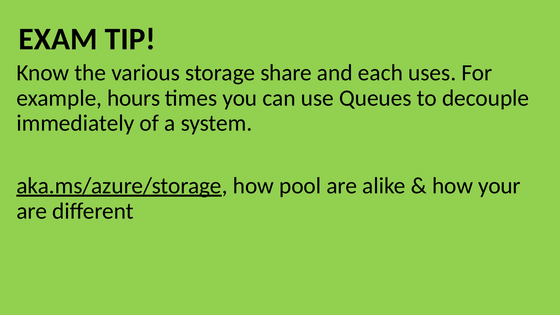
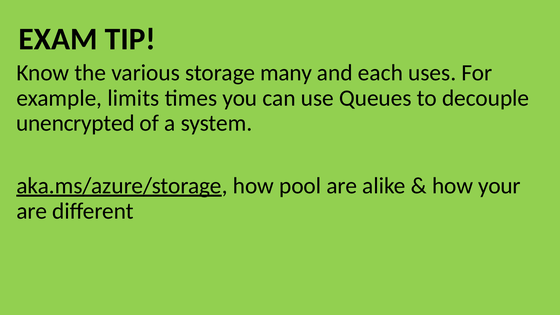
share: share -> many
hours: hours -> limits
immediately: immediately -> unencrypted
